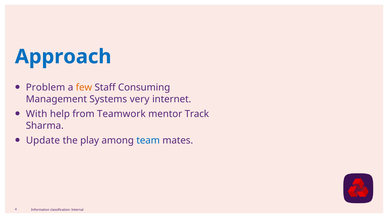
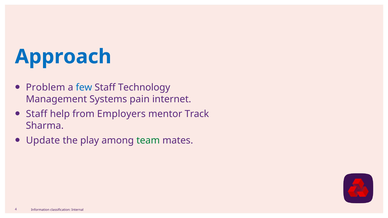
few colour: orange -> blue
Consuming: Consuming -> Technology
very: very -> pain
With at (37, 114): With -> Staff
Teamwork: Teamwork -> Employers
team colour: blue -> green
